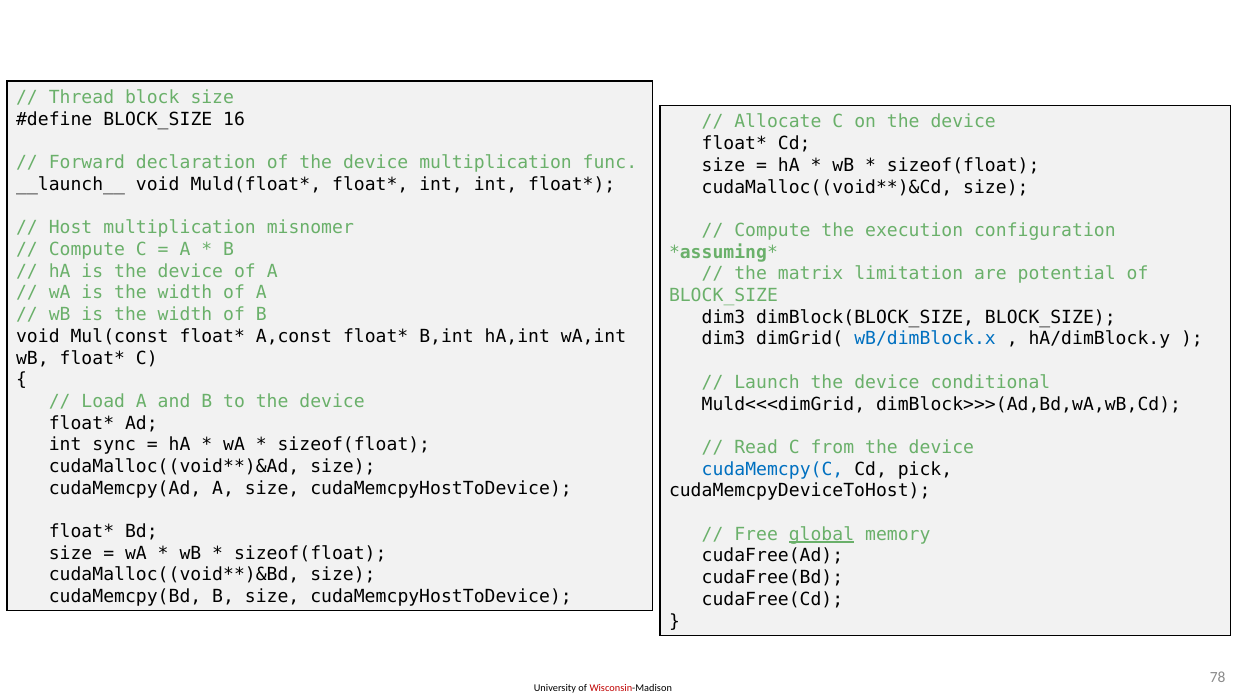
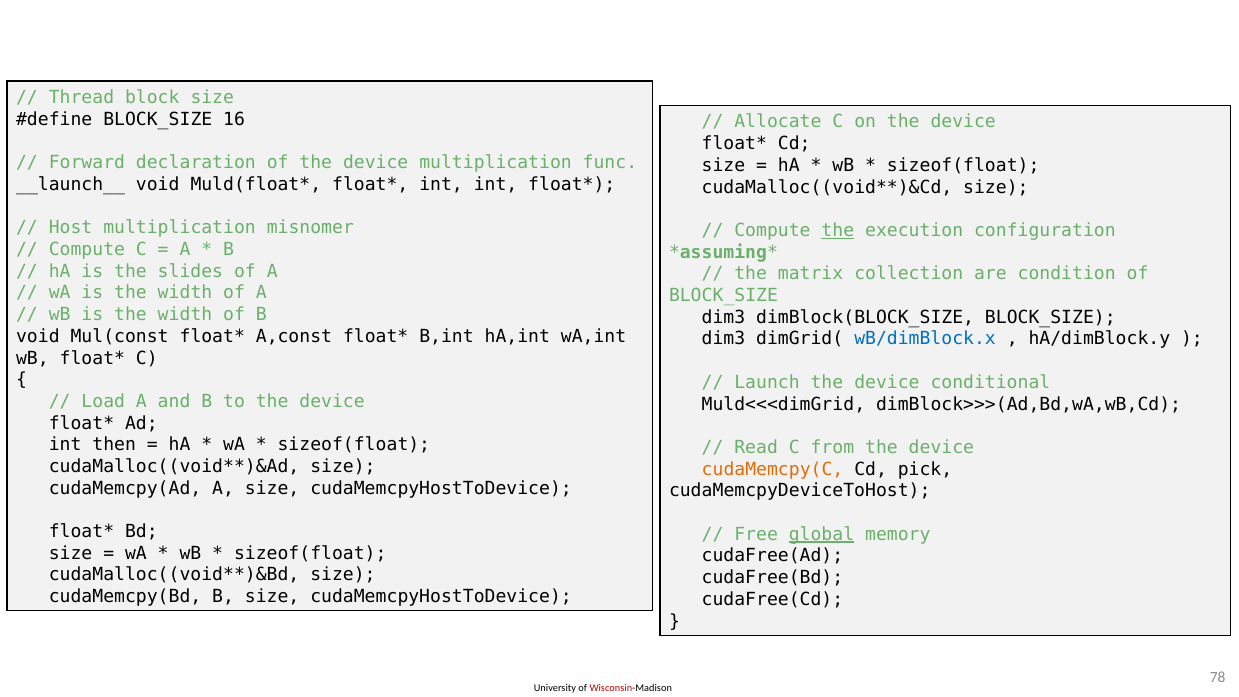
the at (838, 230) underline: none -> present
is the device: device -> slides
limitation: limitation -> collection
potential: potential -> condition
sync: sync -> then
cudaMemcpy(C colour: blue -> orange
